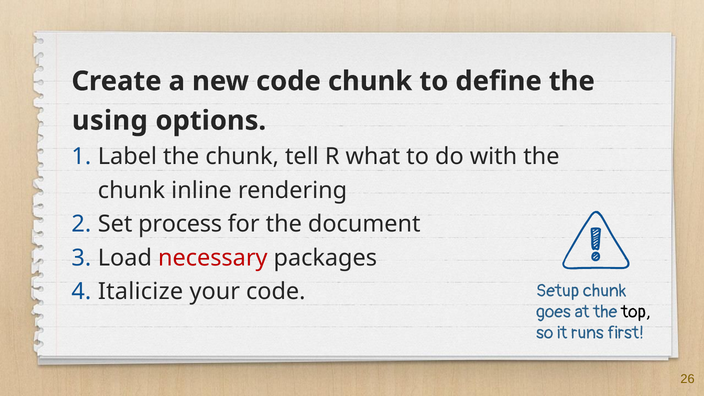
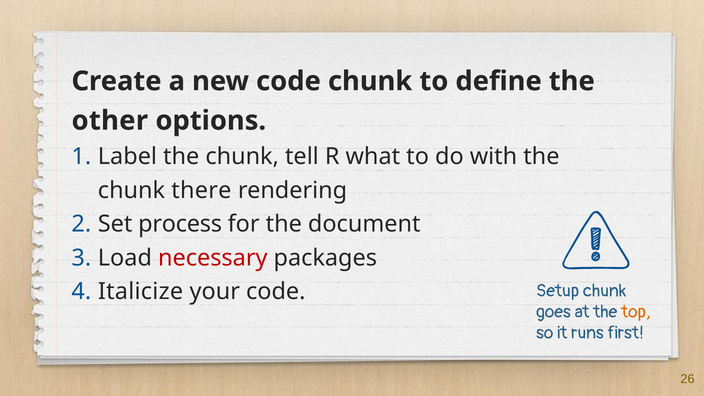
using: using -> other
inline: inline -> there
top colour: black -> orange
